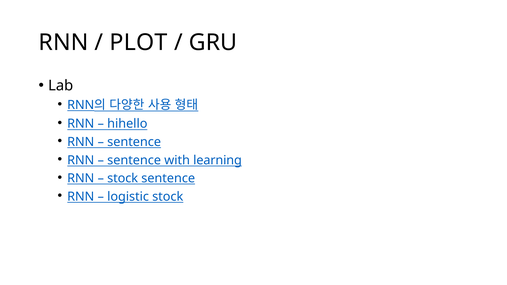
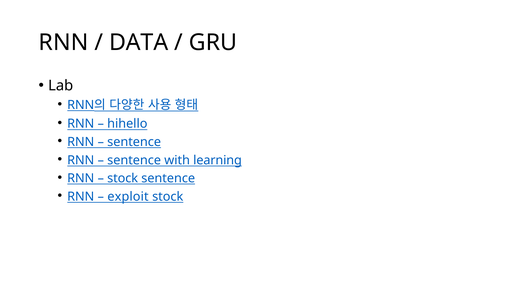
PLOT: PLOT -> DATA
logistic: logistic -> exploit
